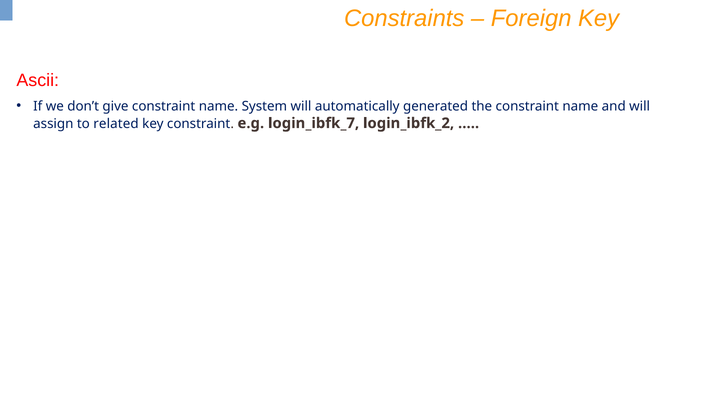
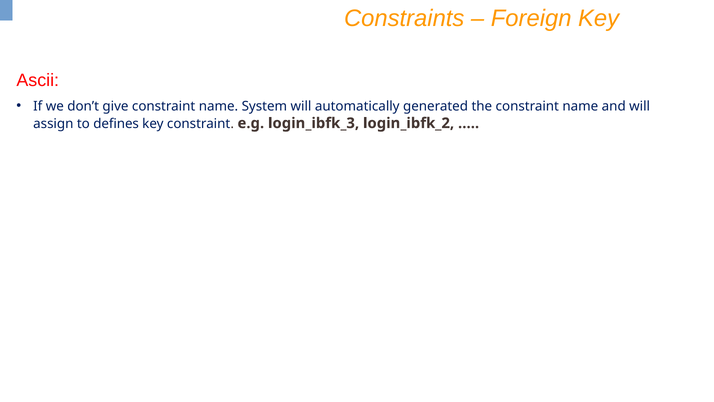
related: related -> defines
login_ibfk_7: login_ibfk_7 -> login_ibfk_3
